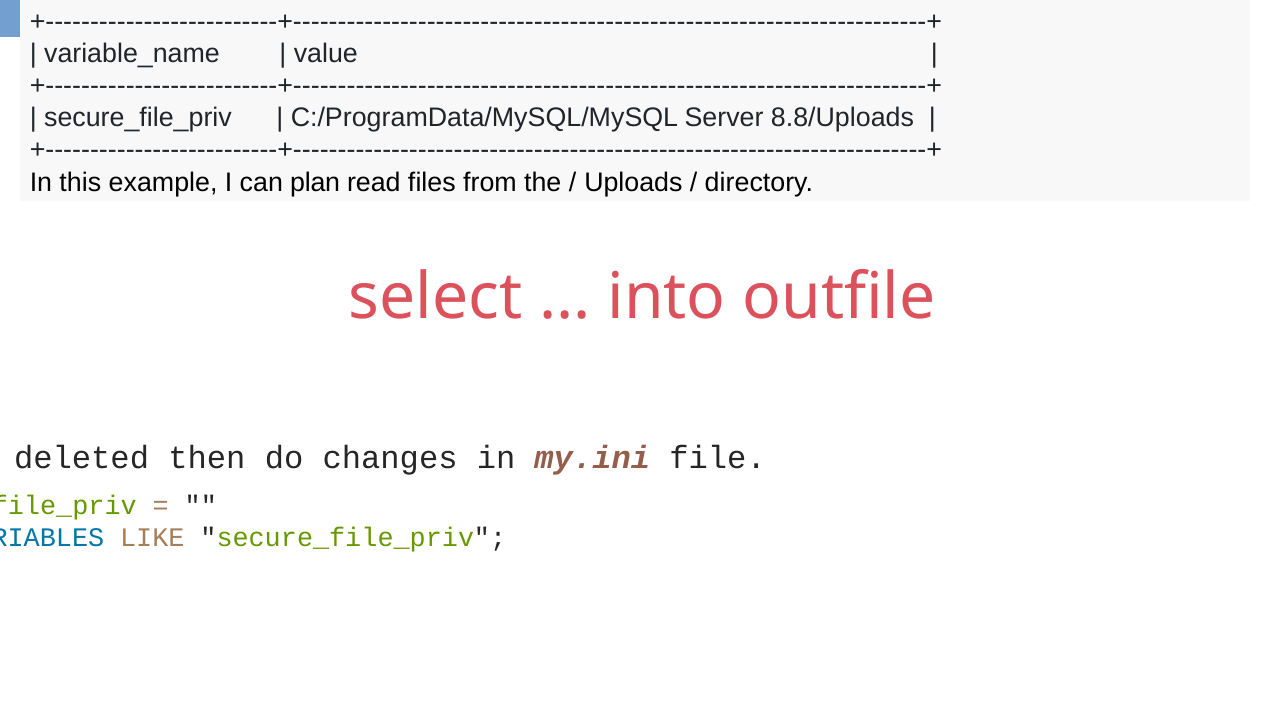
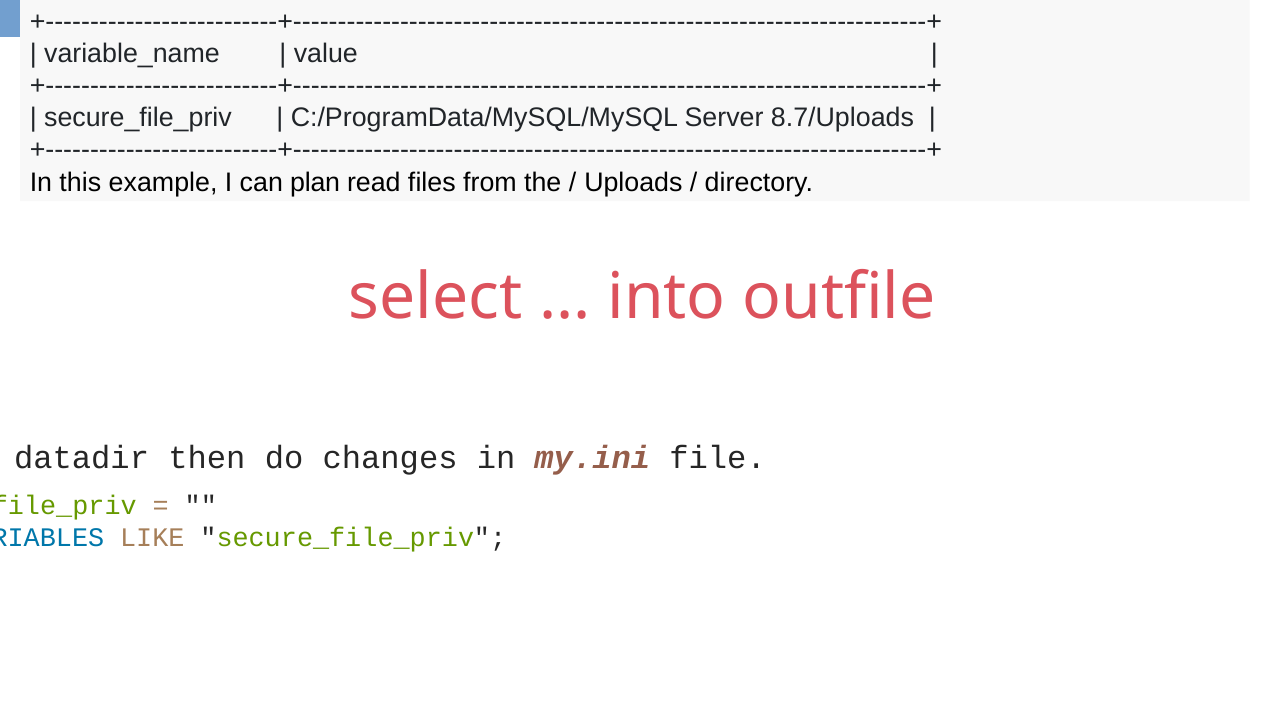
8.8/Uploads: 8.8/Uploads -> 8.7/Uploads
deleted: deleted -> datadir
